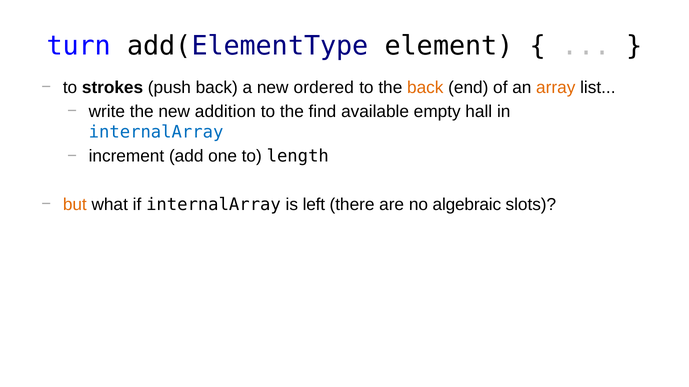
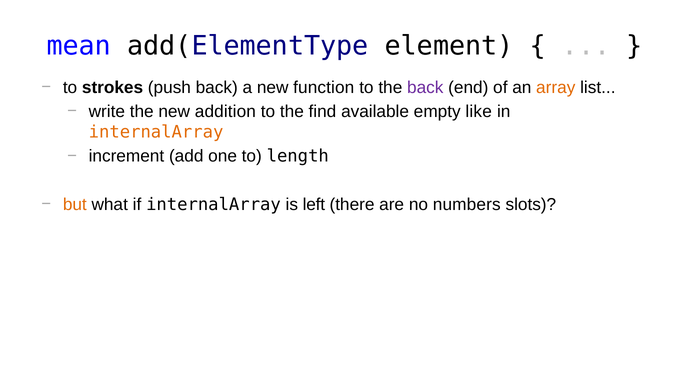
turn: turn -> mean
ordered: ordered -> function
back at (425, 88) colour: orange -> purple
hall: hall -> like
internalArray at (156, 132) colour: blue -> orange
algebraic: algebraic -> numbers
